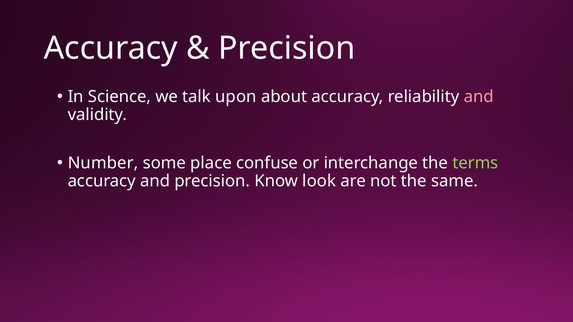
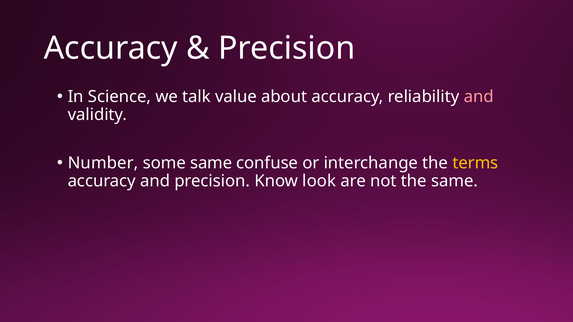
upon: upon -> value
some place: place -> same
terms colour: light green -> yellow
